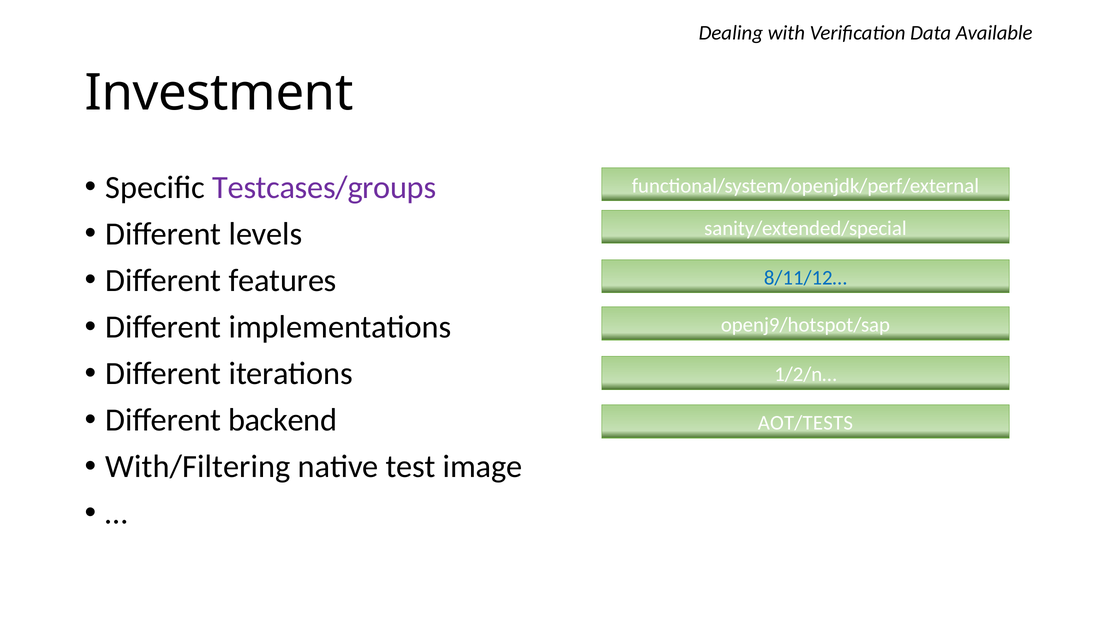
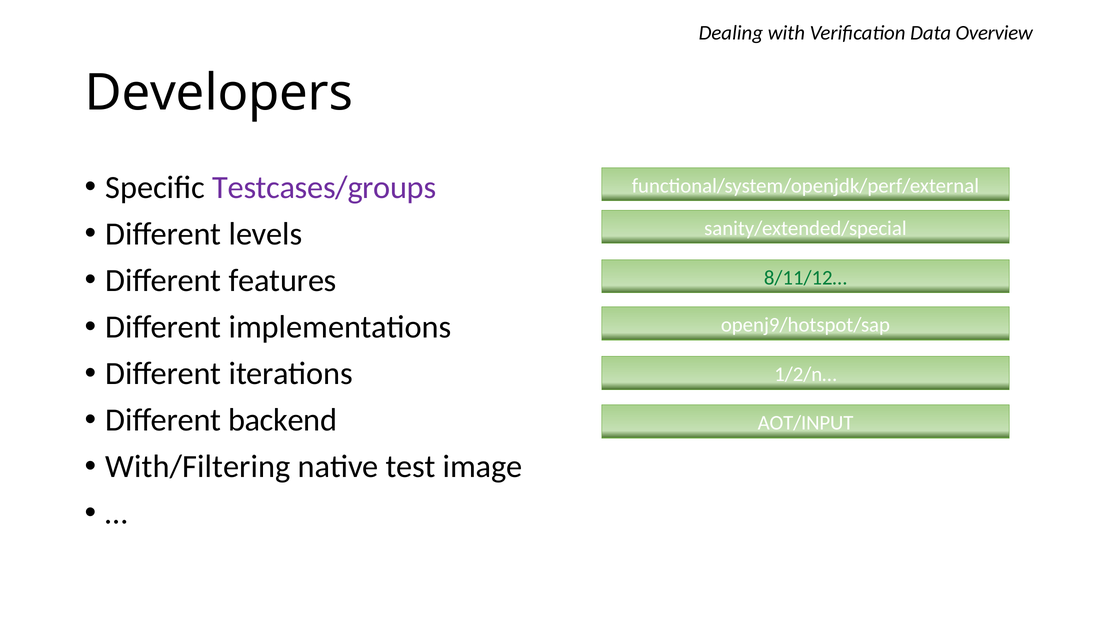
Available: Available -> Overview
Investment: Investment -> Developers
8/11/12… colour: blue -> green
AOT/TESTS: AOT/TESTS -> AOT/INPUT
